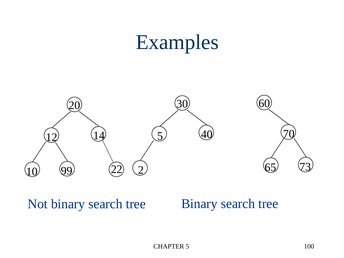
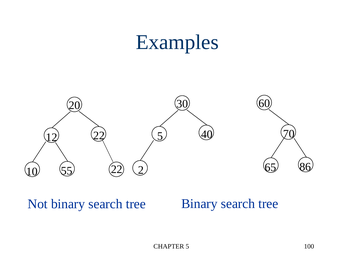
12 14: 14 -> 22
73: 73 -> 86
99: 99 -> 55
